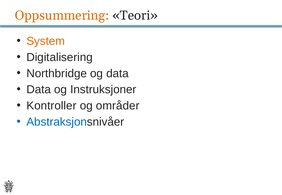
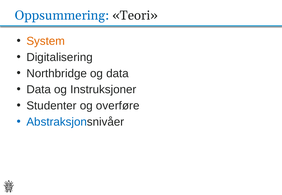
Oppsummering colour: orange -> blue
Kontroller: Kontroller -> Studenter
områder: områder -> overføre
